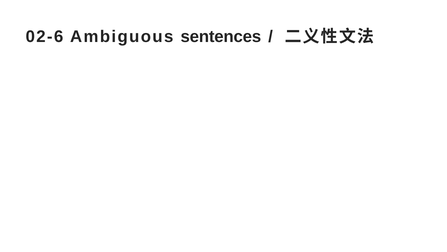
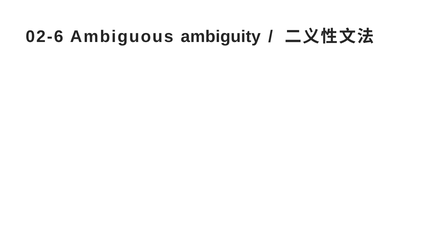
sentences: sentences -> ambiguity
